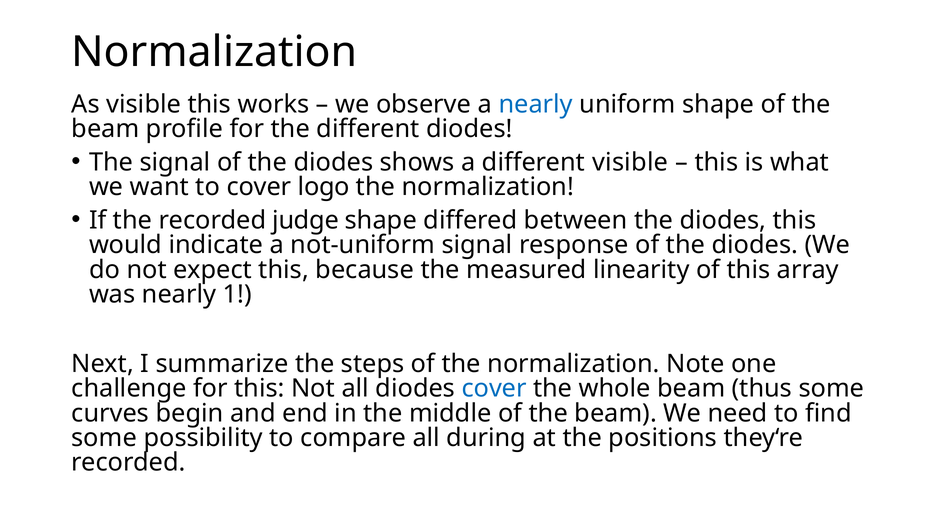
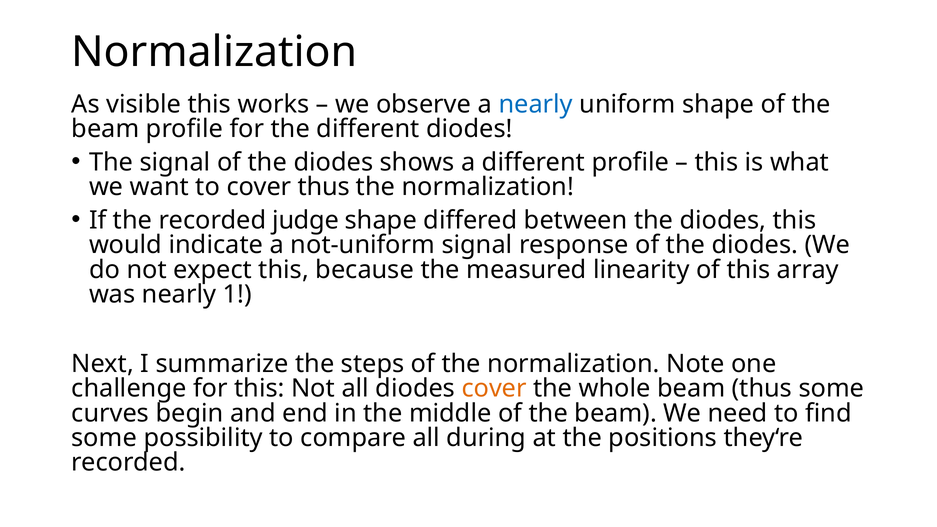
different visible: visible -> profile
cover logo: logo -> thus
cover at (494, 389) colour: blue -> orange
